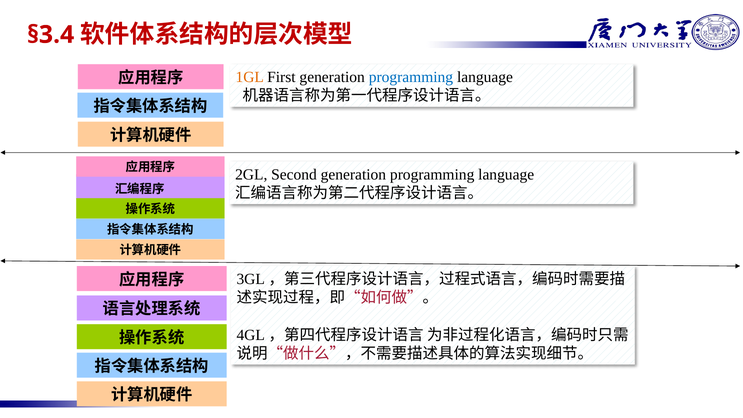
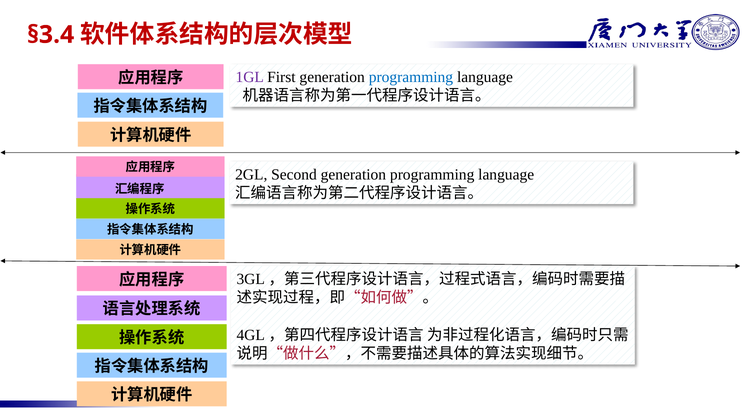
1GL colour: orange -> purple
